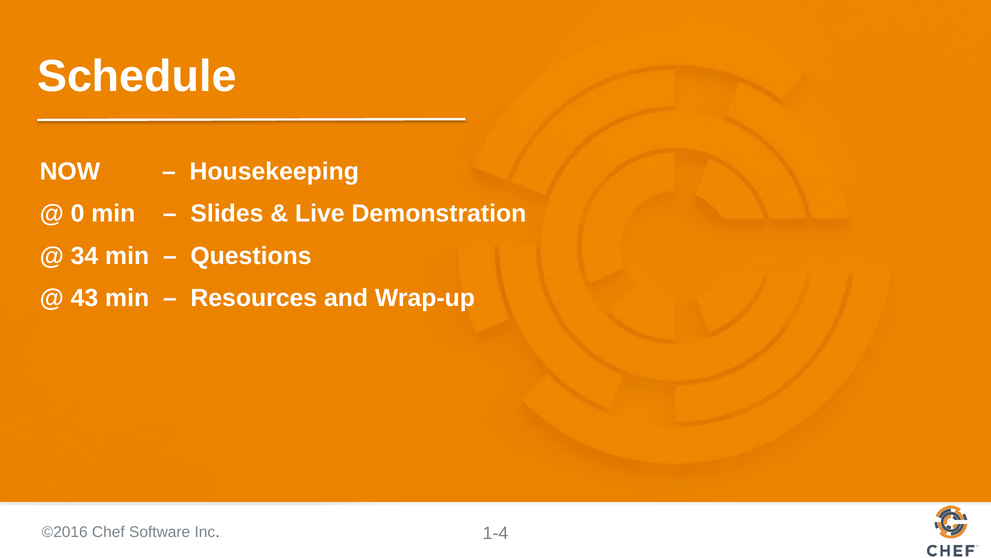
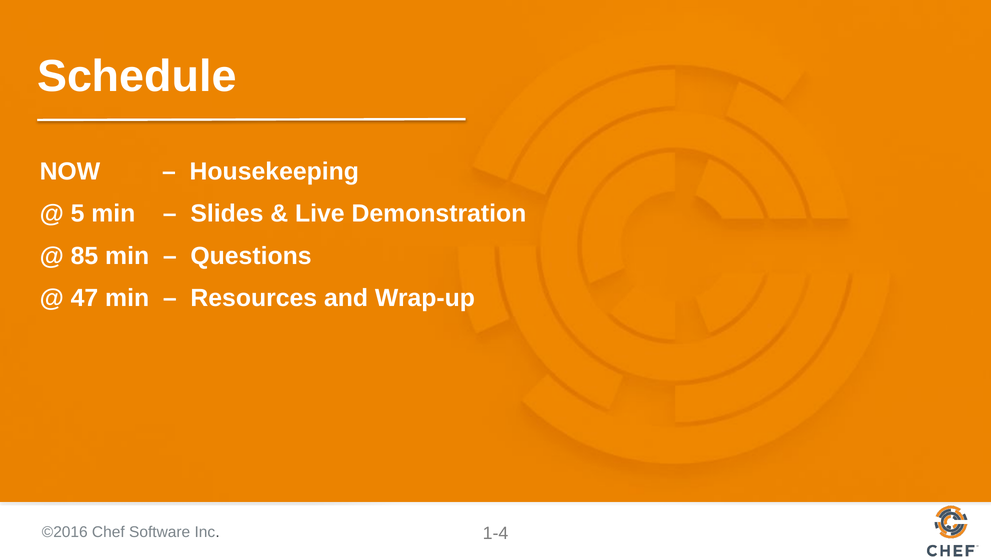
0: 0 -> 5
34: 34 -> 85
43: 43 -> 47
